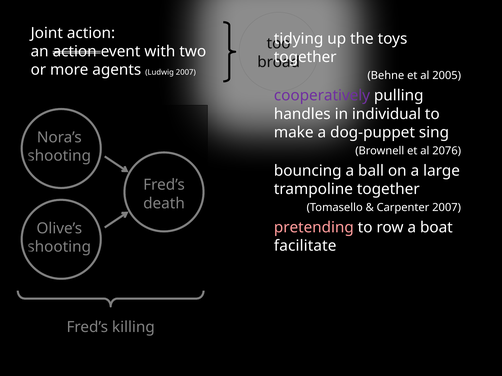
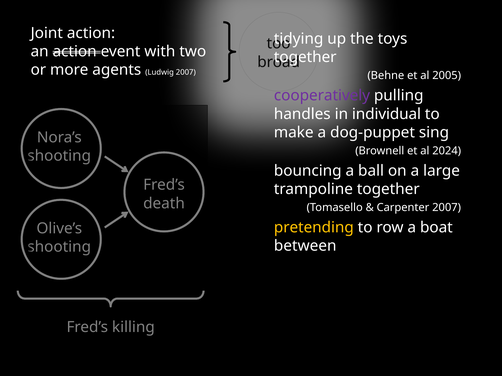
2076: 2076 -> 2024
pretending colour: pink -> yellow
facilitate: facilitate -> between
